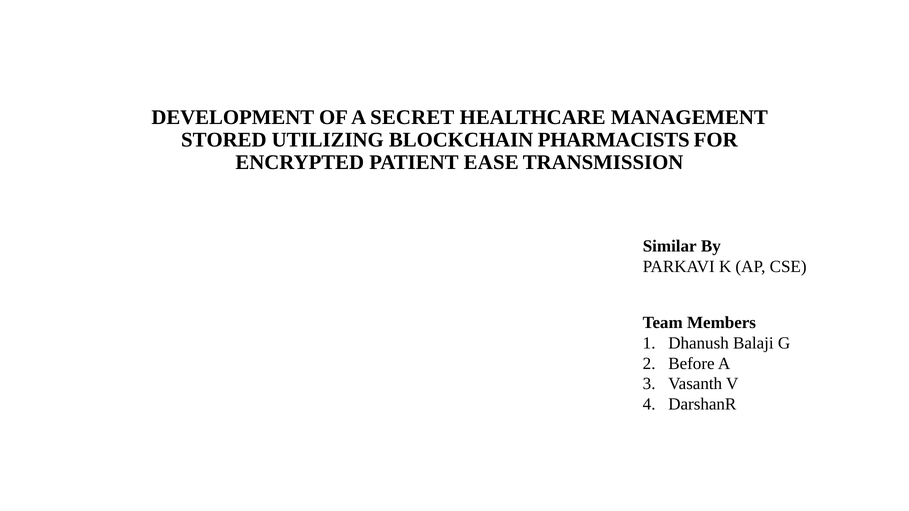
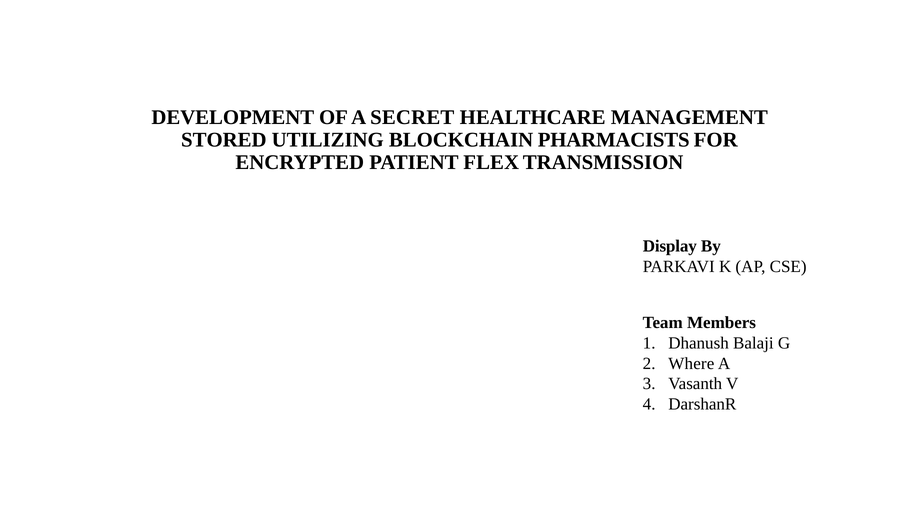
EASE: EASE -> FLEX
Similar: Similar -> Display
Before: Before -> Where
